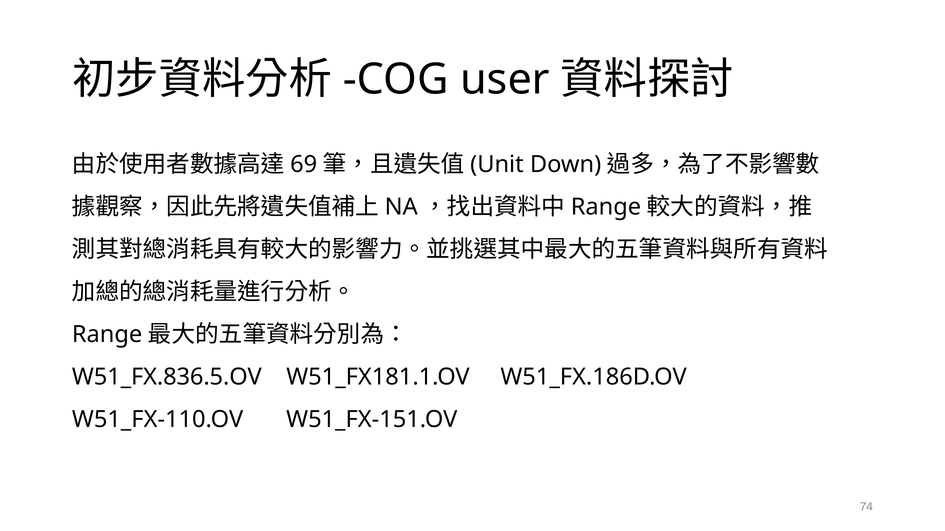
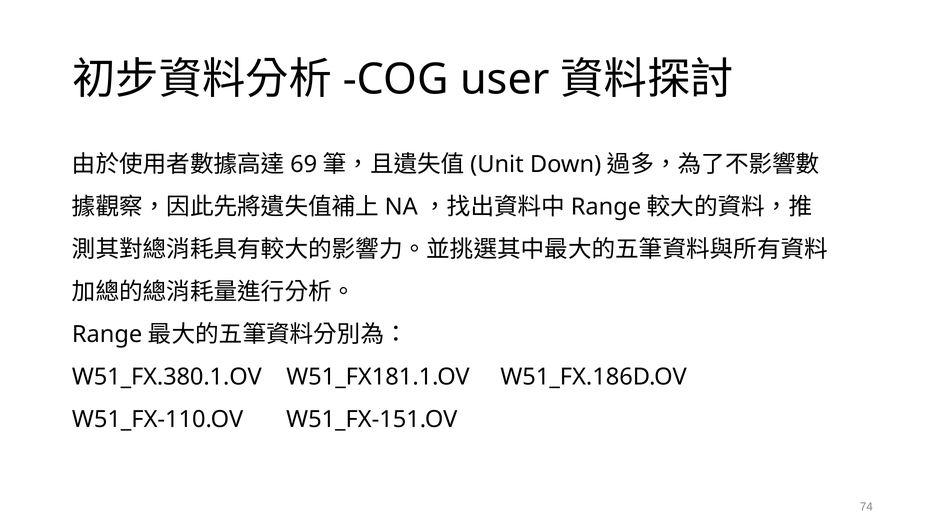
W51_FX.836.5.OV: W51_FX.836.5.OV -> W51_FX.380.1.OV
